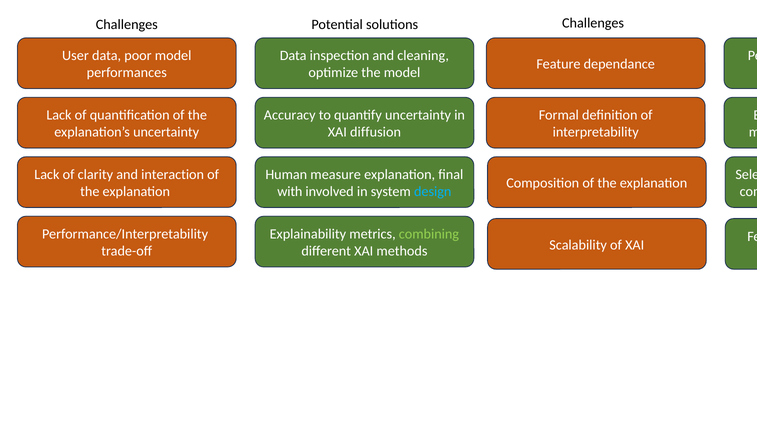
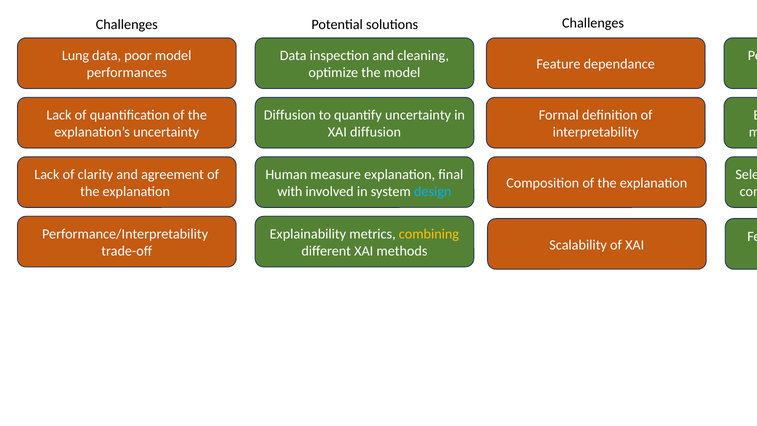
User: User -> Lung
Accuracy at (290, 115): Accuracy -> Diffusion
interaction: interaction -> agreement
combining at (429, 234) colour: light green -> yellow
